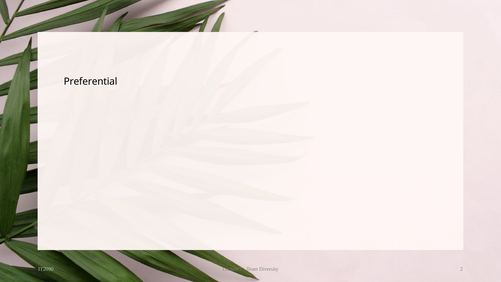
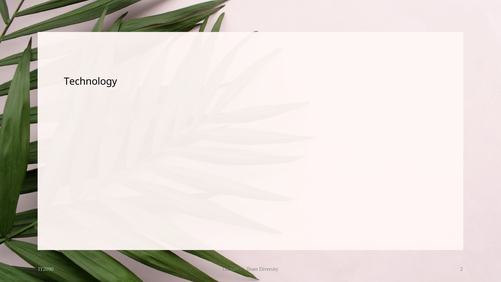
Preferential: Preferential -> Technology
